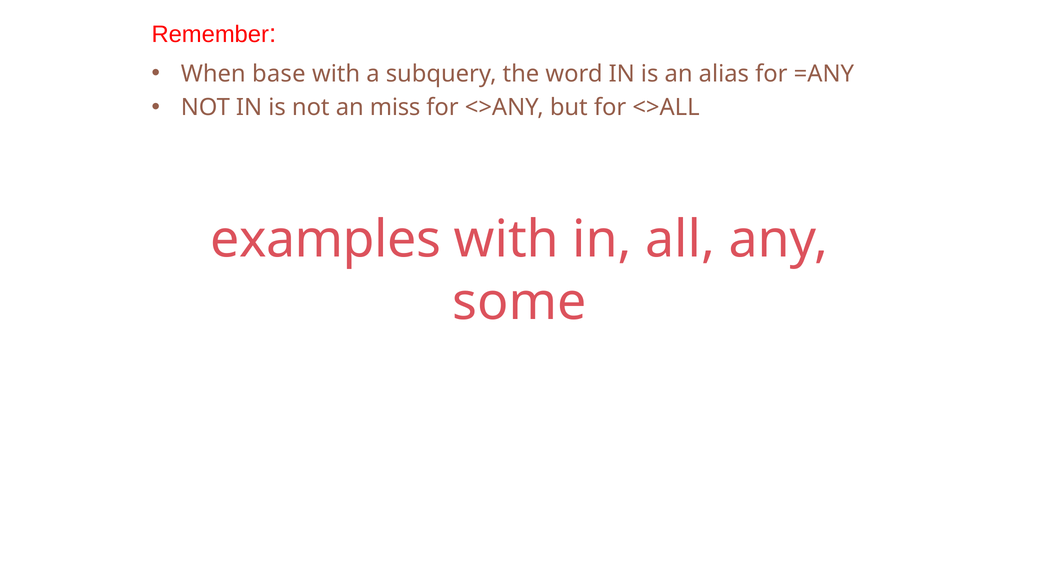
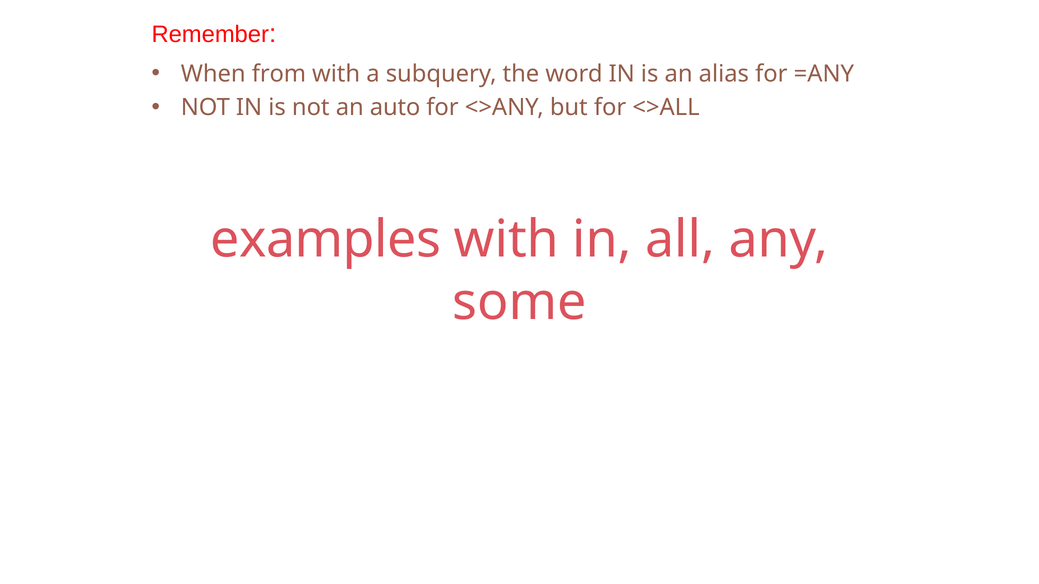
base: base -> from
miss: miss -> auto
